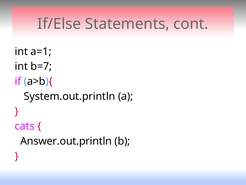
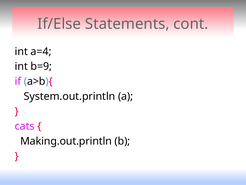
a=1: a=1 -> a=4
b=7: b=7 -> b=9
Answer.out.println: Answer.out.println -> Making.out.println
